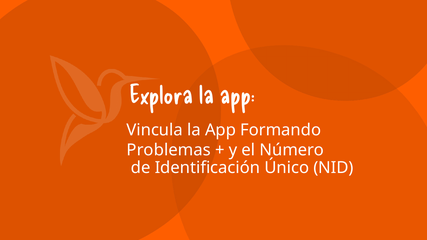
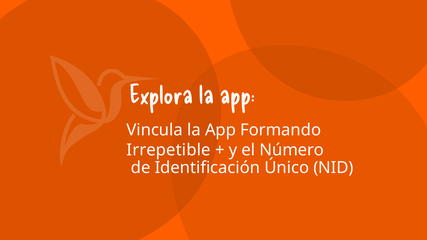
Problemas: Problemas -> Irrepetible
